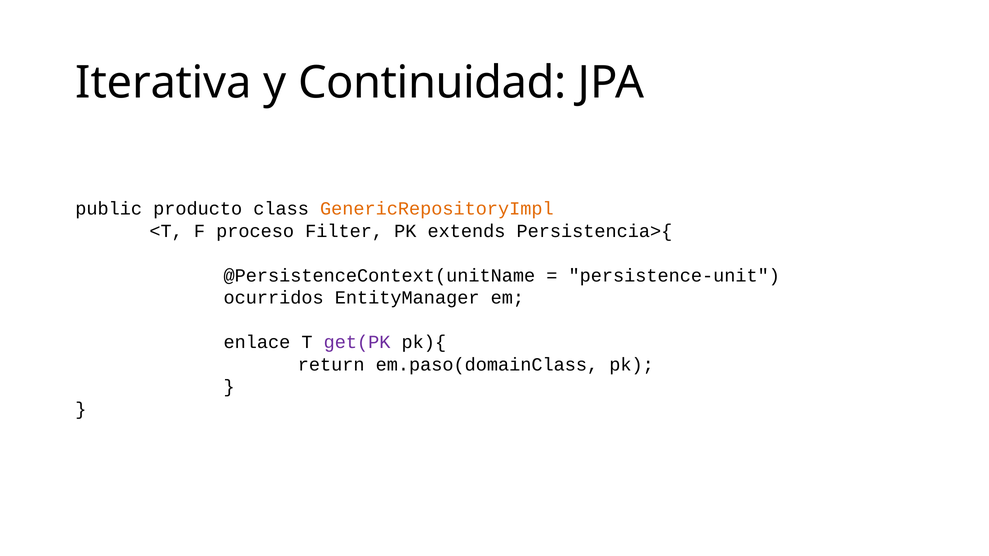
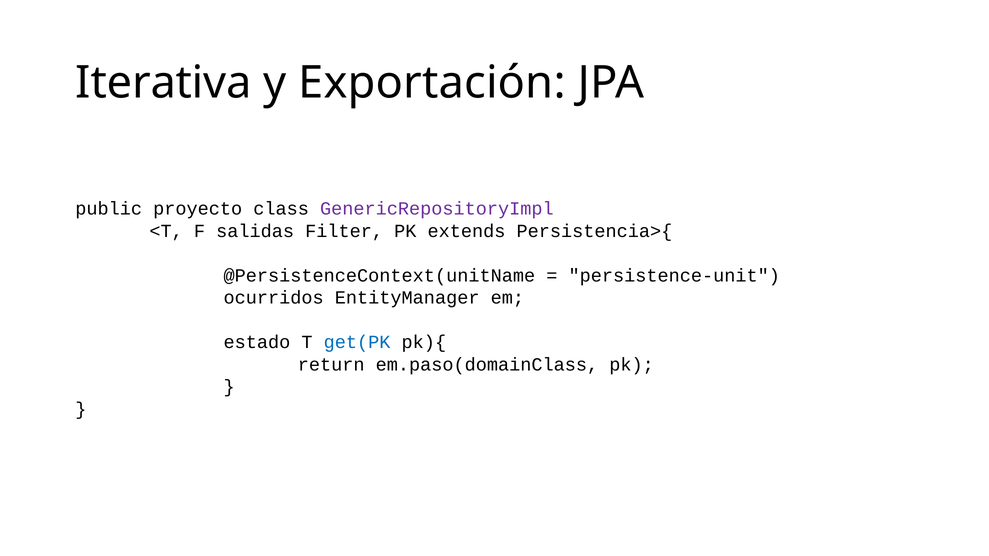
Continuidad: Continuidad -> Exportación
producto: producto -> proyecto
GenericRepositoryImpl colour: orange -> purple
proceso: proceso -> salidas
enlace: enlace -> estado
get(PK colour: purple -> blue
